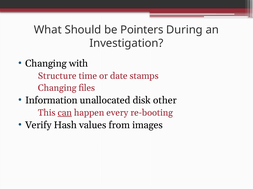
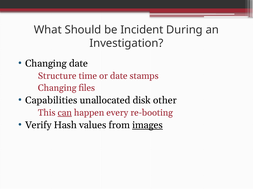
Pointers: Pointers -> Incident
Changing with: with -> date
Information: Information -> Capabilities
images underline: none -> present
